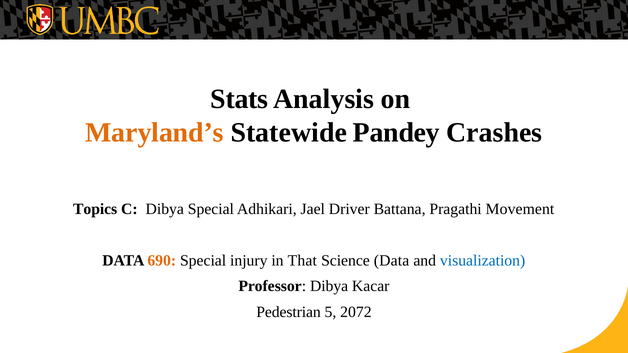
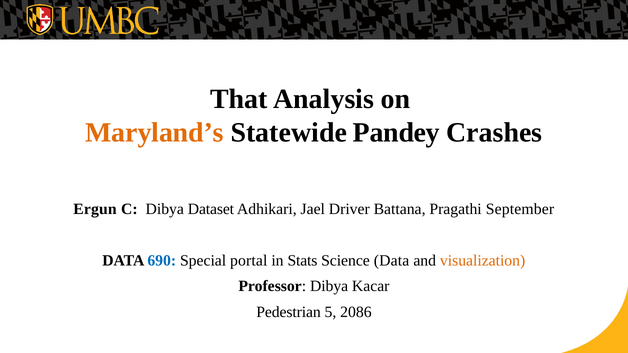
Stats: Stats -> That
Topics: Topics -> Ergun
Dibya Special: Special -> Dataset
Movement: Movement -> September
690 colour: orange -> blue
injury: injury -> portal
That: That -> Stats
visualization colour: blue -> orange
2072: 2072 -> 2086
